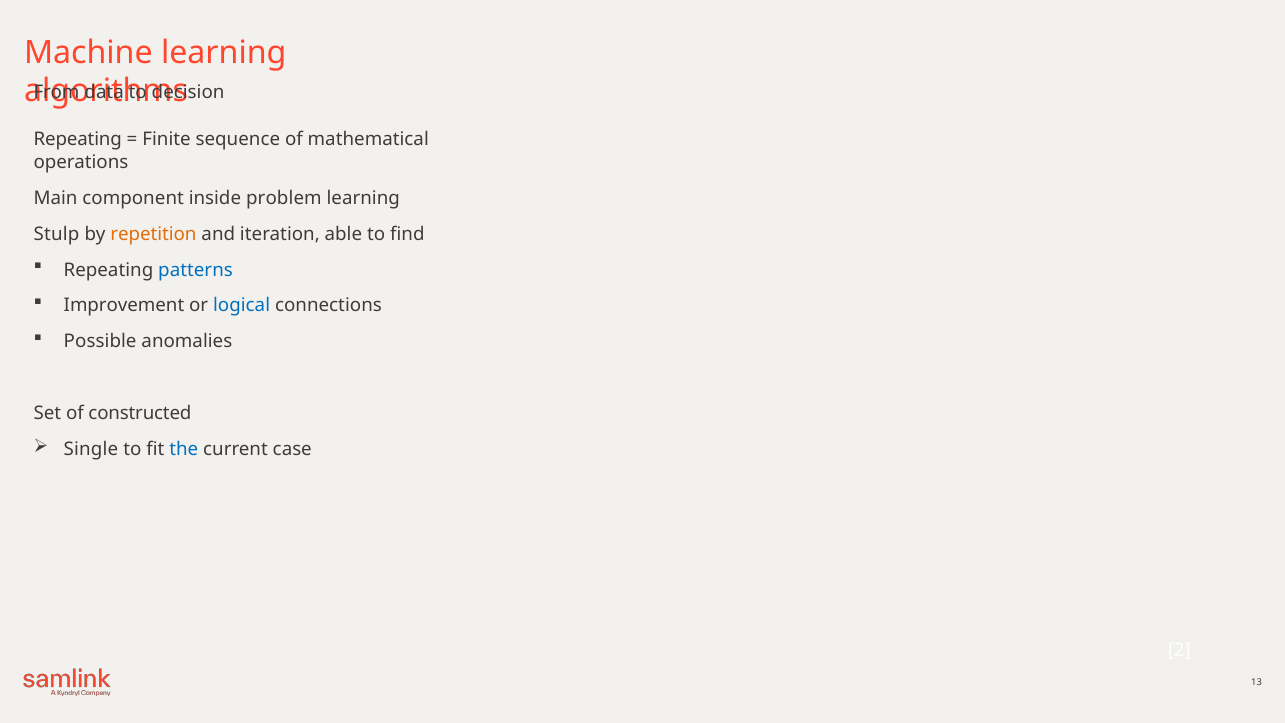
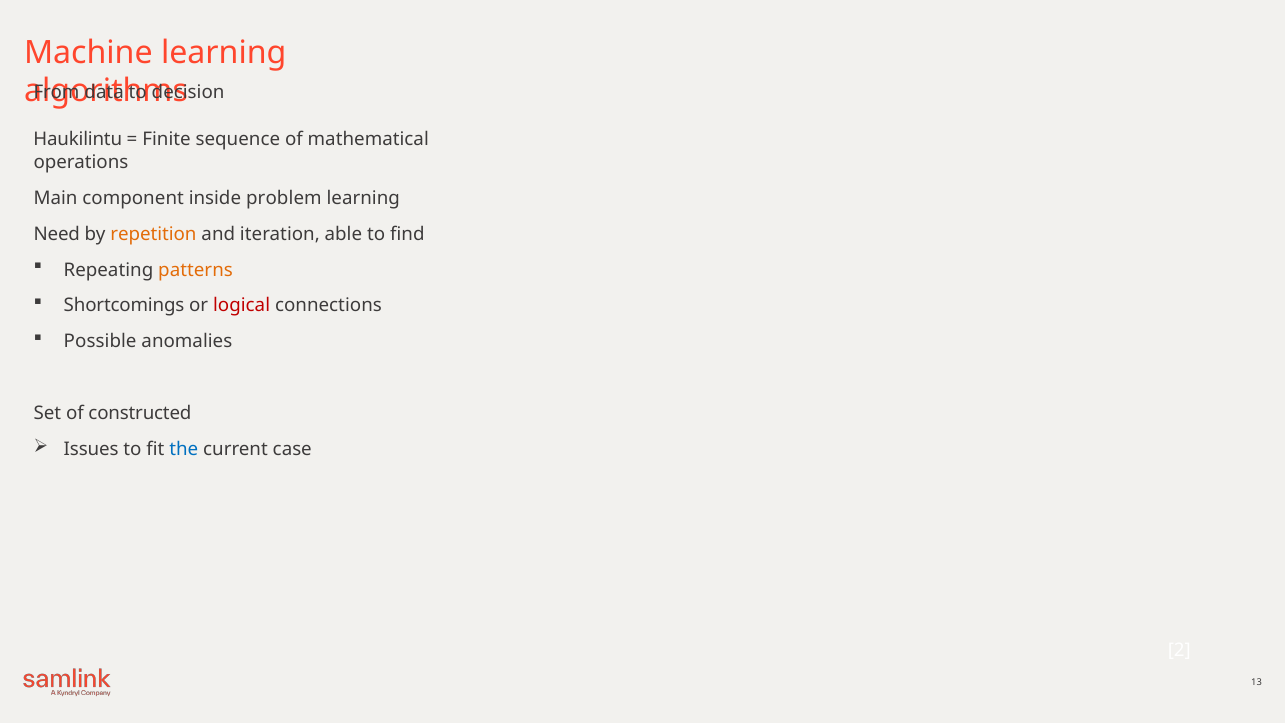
Repeating at (78, 140): Repeating -> Haukilintu
Stulp: Stulp -> Need
patterns colour: blue -> orange
Improvement: Improvement -> Shortcomings
logical colour: blue -> red
Single: Single -> Issues
